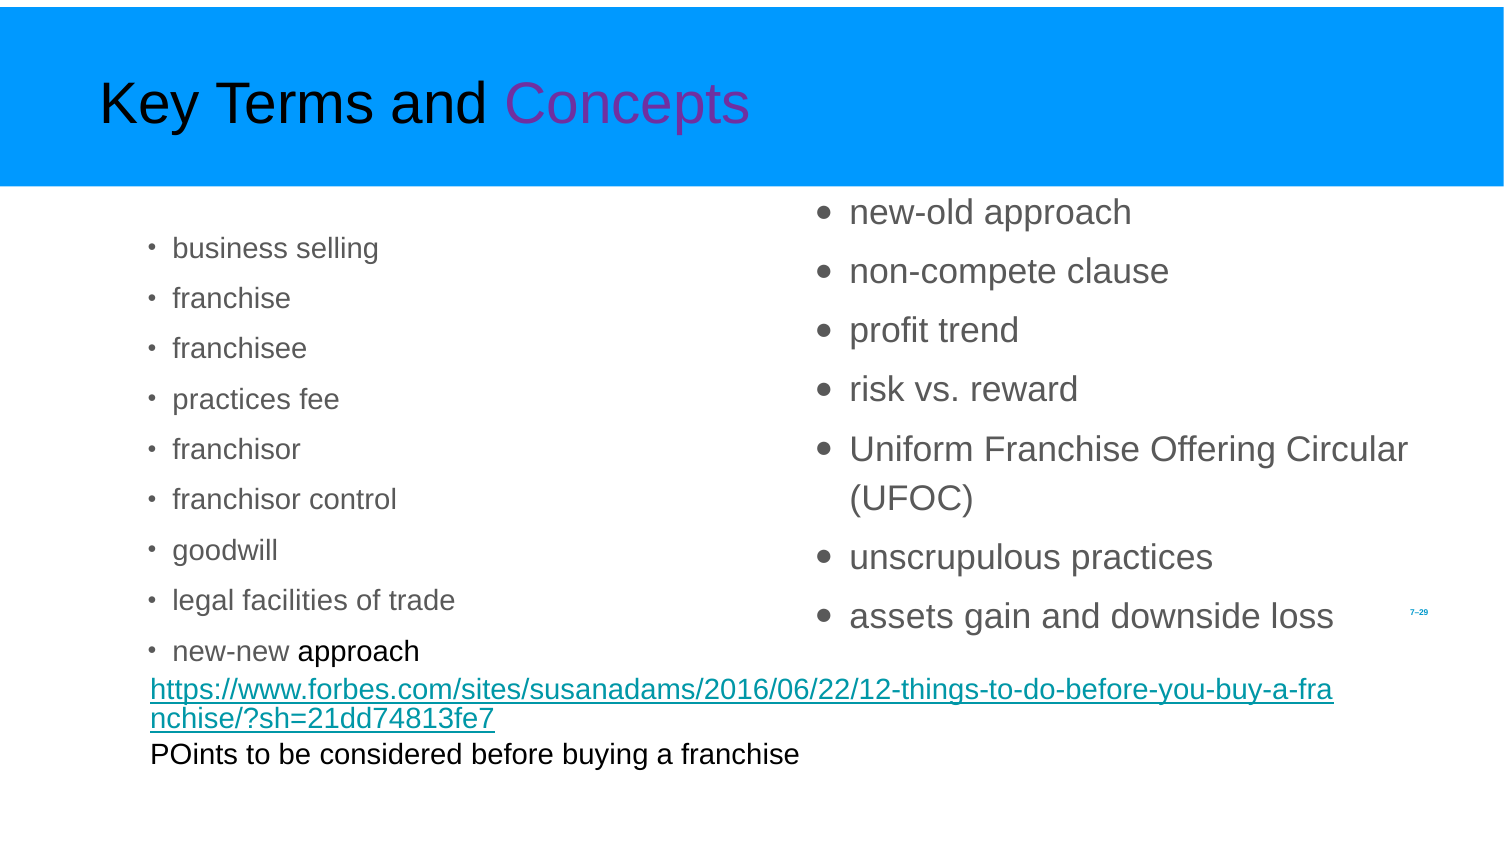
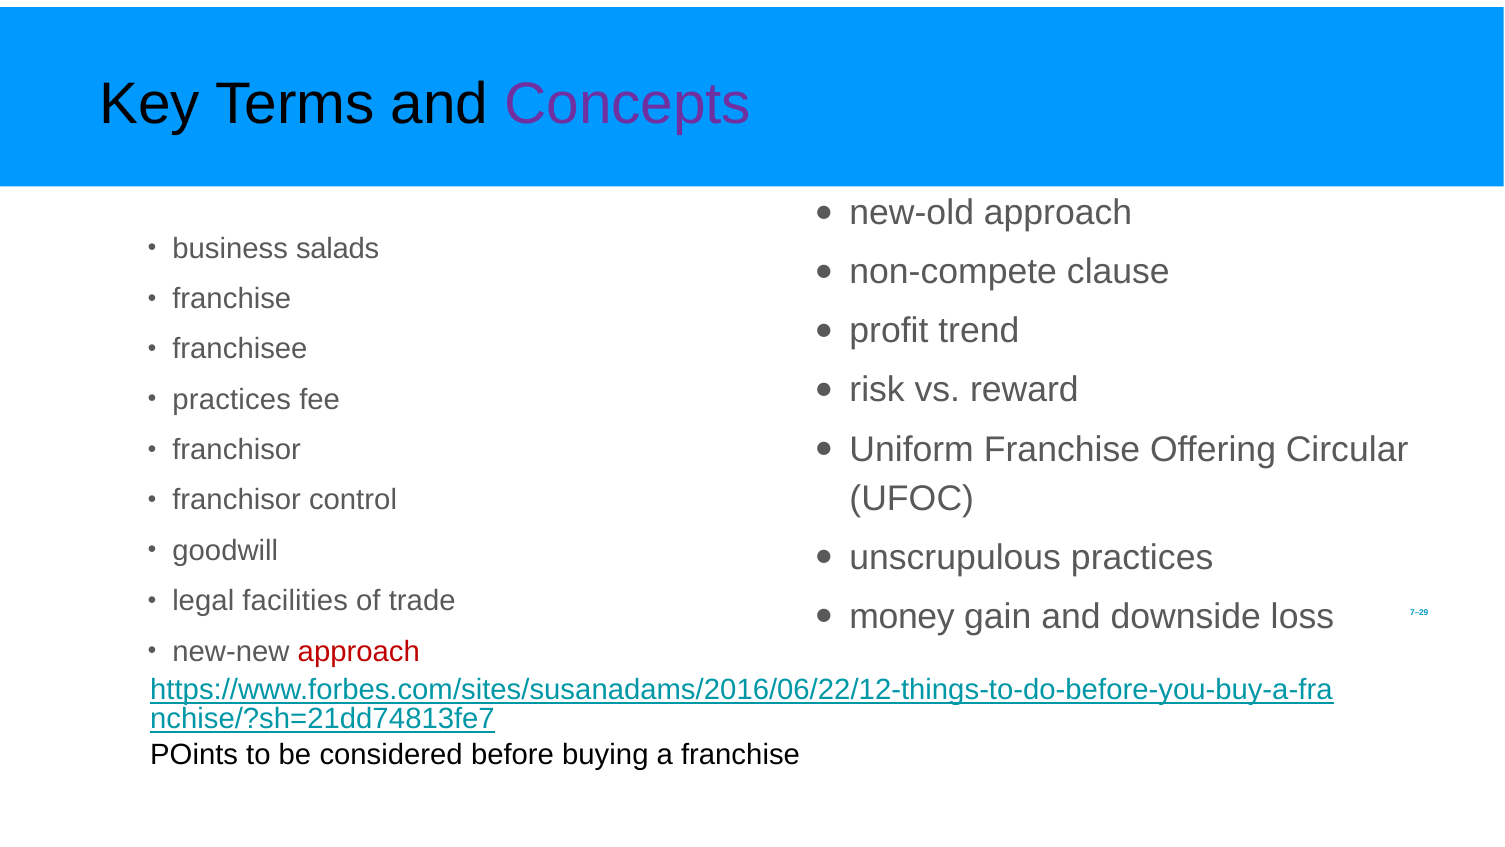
selling: selling -> salads
assets: assets -> money
approach at (359, 651) colour: black -> red
